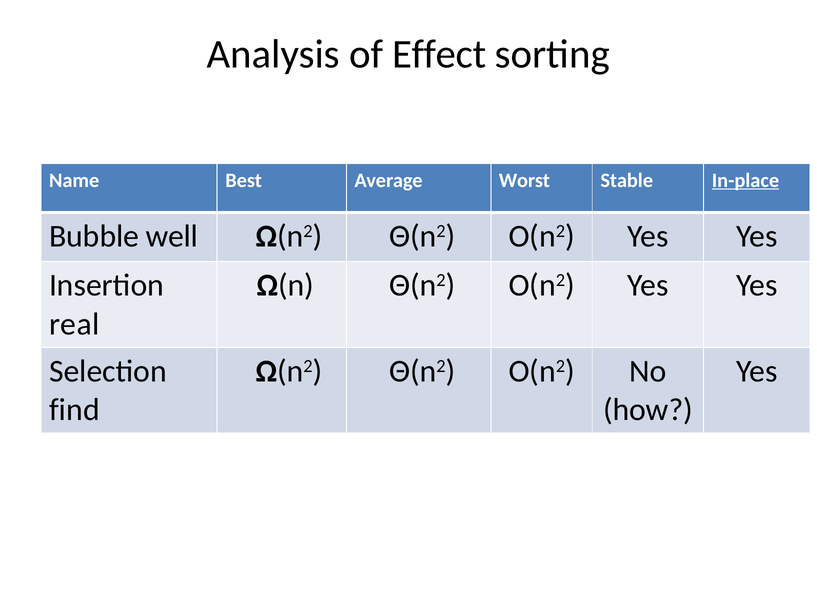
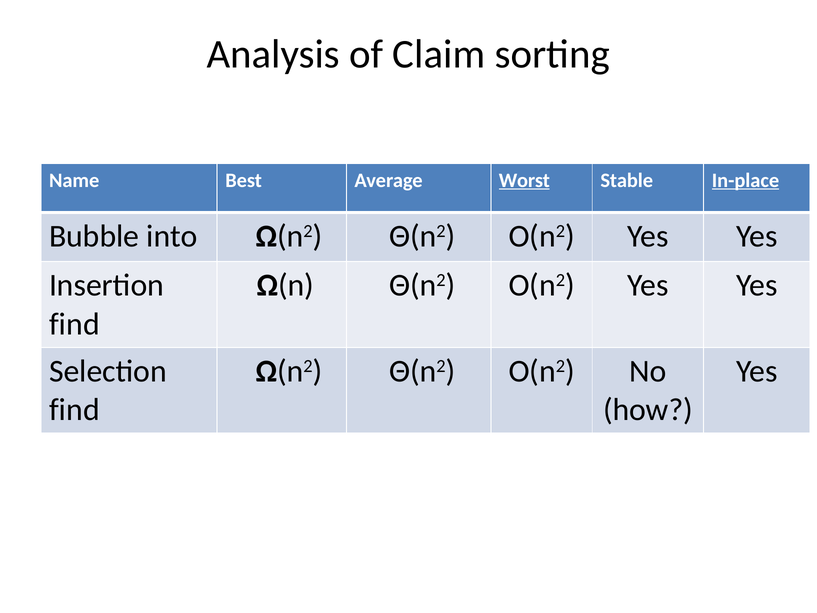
Effect: Effect -> Claim
Worst underline: none -> present
well: well -> into
real at (74, 324): real -> find
